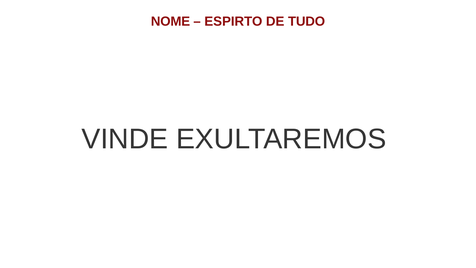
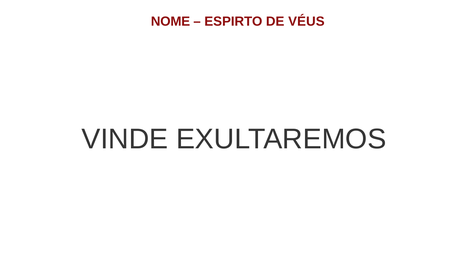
TUDO: TUDO -> VÉUS
